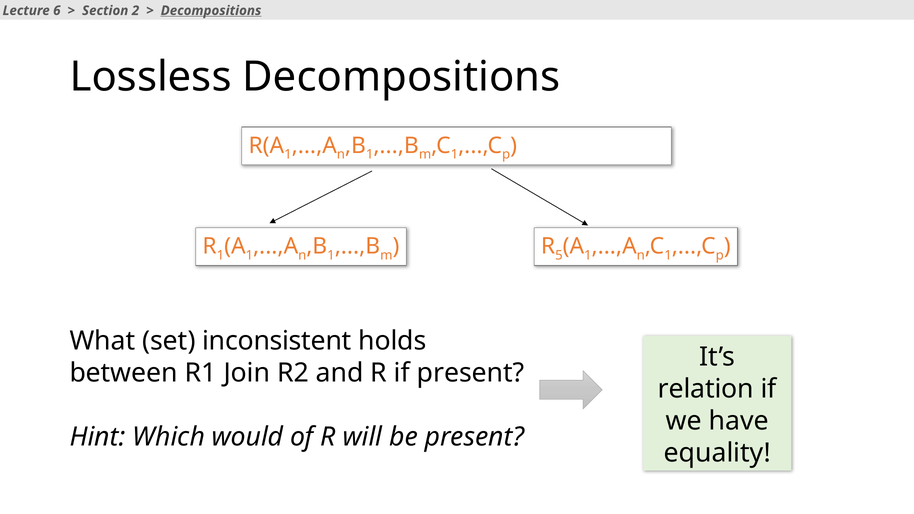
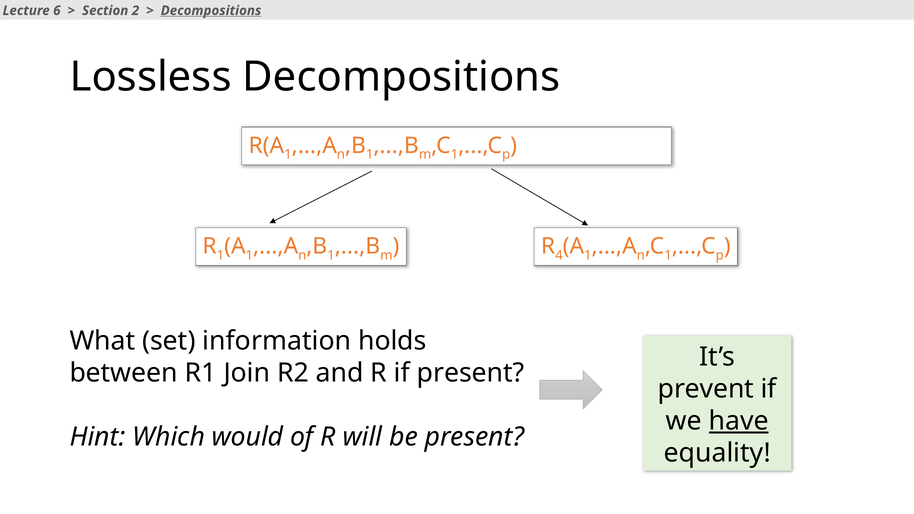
5: 5 -> 4
inconsistent: inconsistent -> information
relation: relation -> prevent
have underline: none -> present
